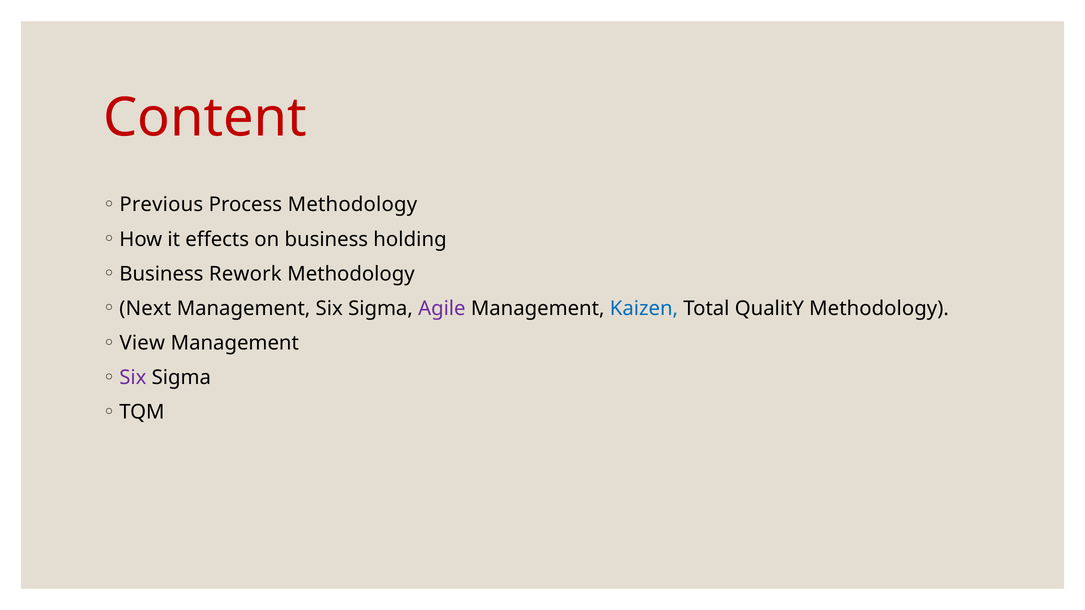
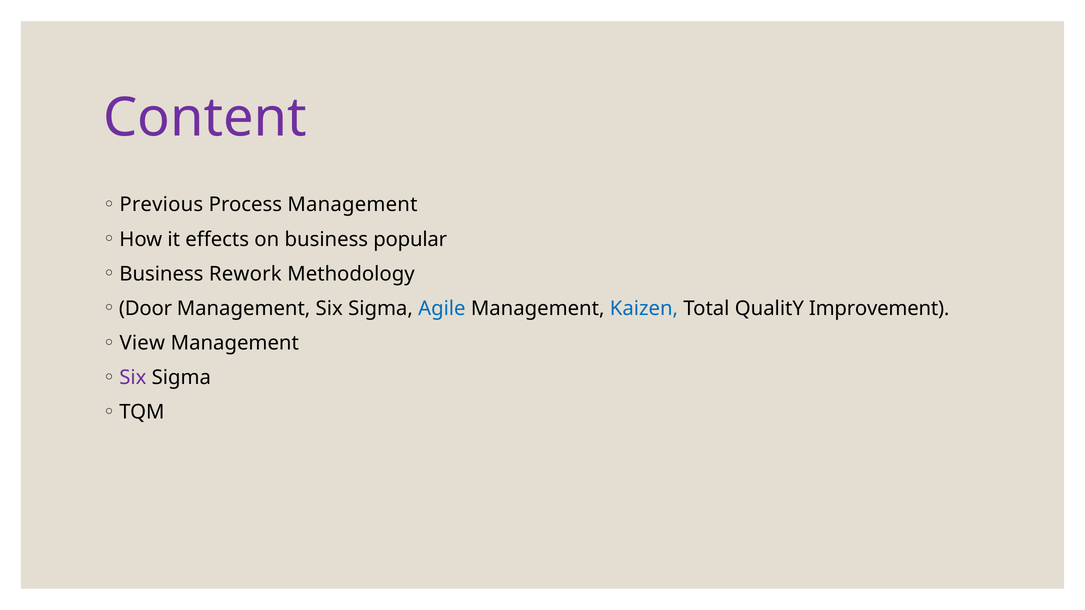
Content colour: red -> purple
Process Methodology: Methodology -> Management
holding: holding -> popular
Next: Next -> Door
Agile colour: purple -> blue
QualitY Methodology: Methodology -> Improvement
